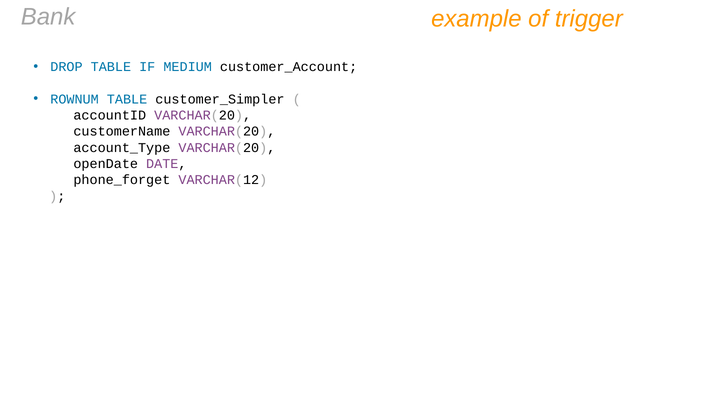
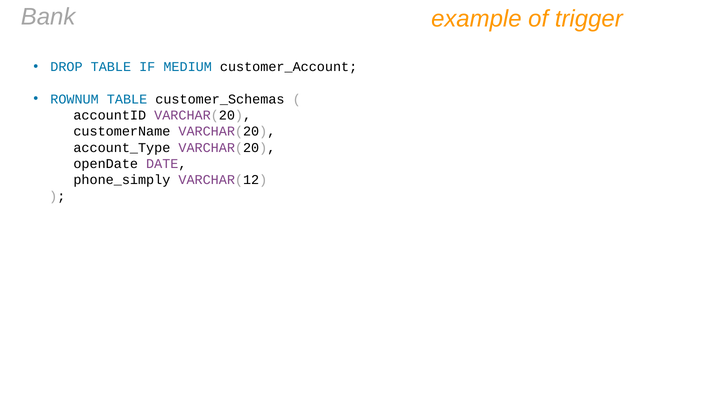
customer_Simpler: customer_Simpler -> customer_Schemas
phone_forget: phone_forget -> phone_simply
